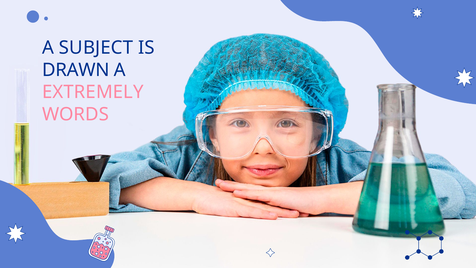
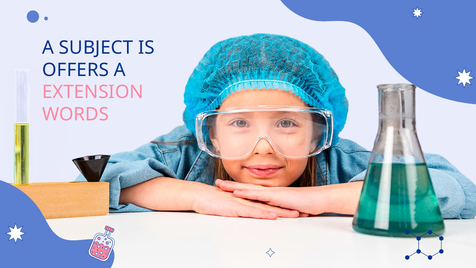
DRAWN: DRAWN -> OFFERS
EXTREMELY: EXTREMELY -> EXTENSION
